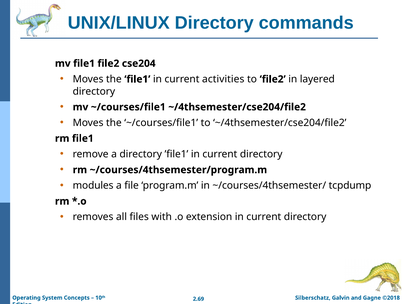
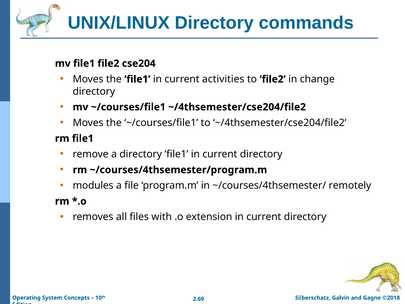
layered: layered -> change
tcpdump: tcpdump -> remotely
